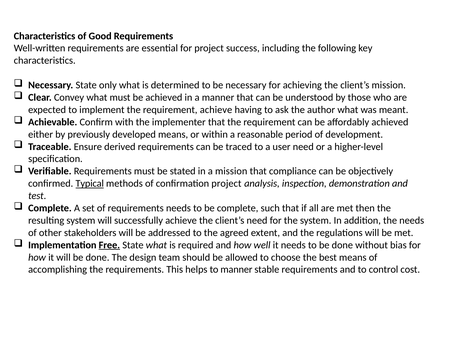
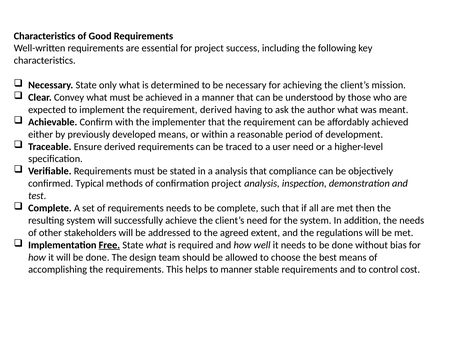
requirement achieve: achieve -> derived
a mission: mission -> analysis
Typical underline: present -> none
